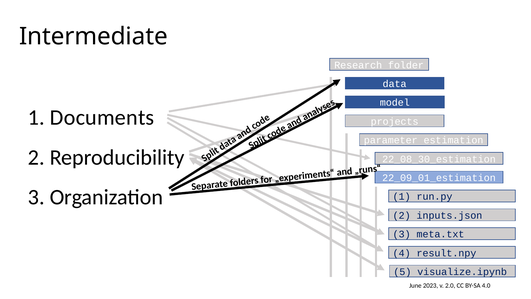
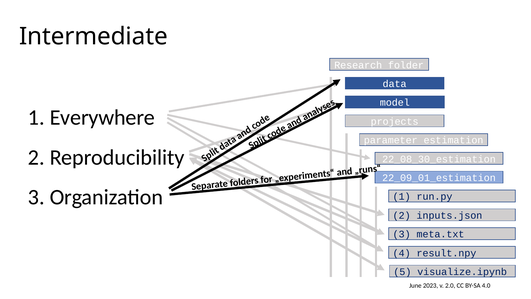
Documents: Documents -> Everywhere
